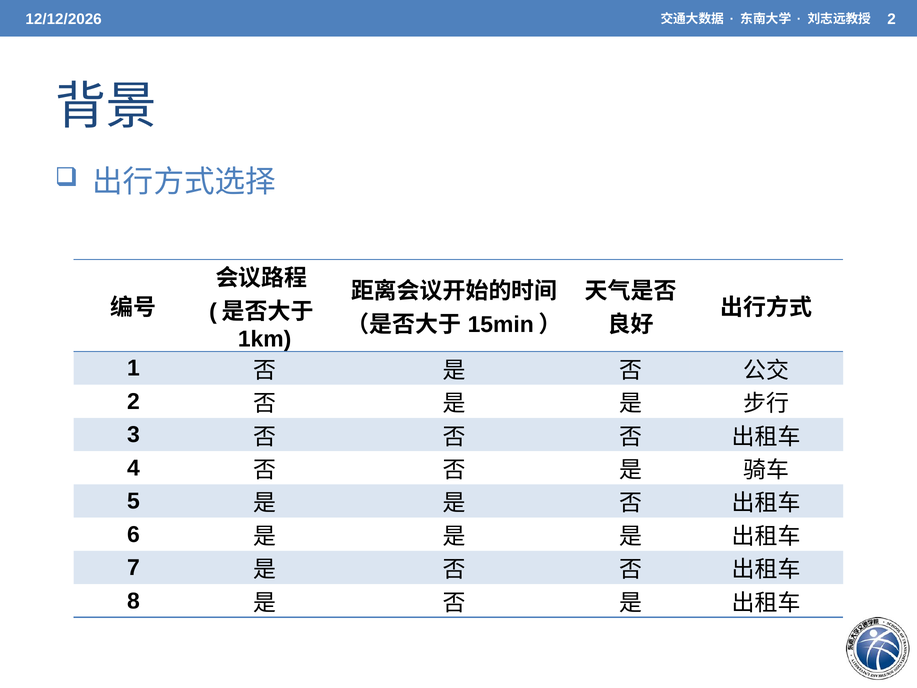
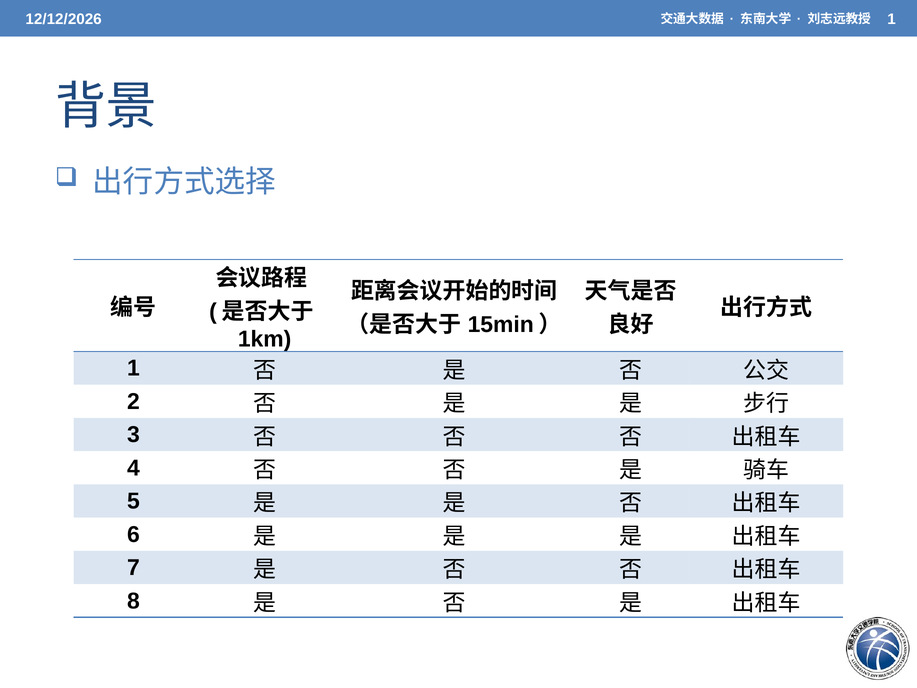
2 at (892, 19): 2 -> 1
